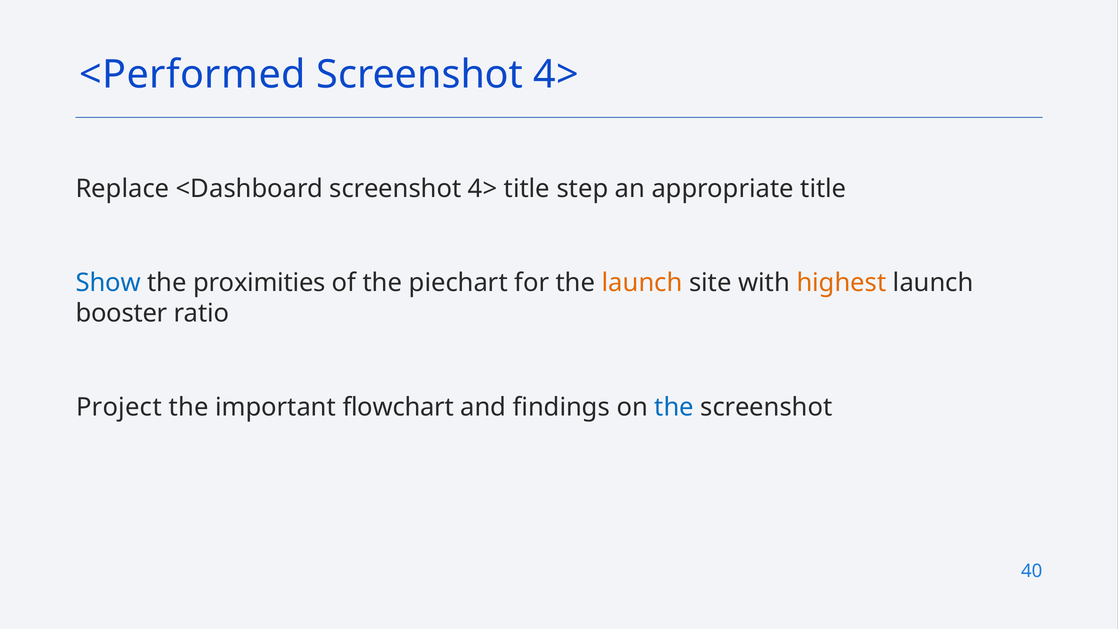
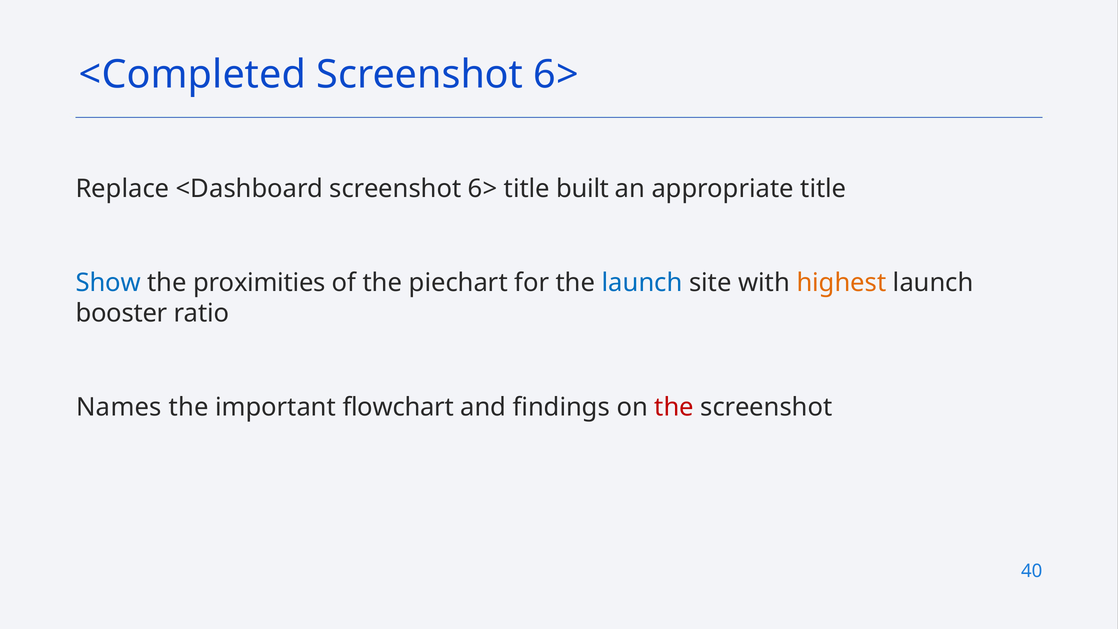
<Performed: <Performed -> <Completed
4> at (556, 75): 4> -> 6>
<Dashboard screenshot 4>: 4> -> 6>
step: step -> built
launch at (642, 283) colour: orange -> blue
Project: Project -> Names
the at (674, 407) colour: blue -> red
